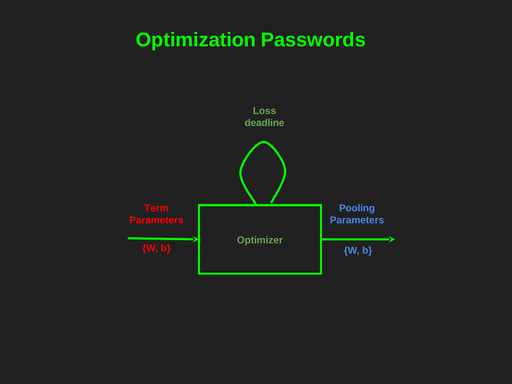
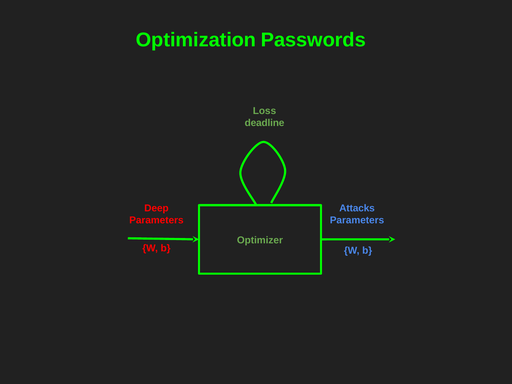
Term: Term -> Deep
Pooling: Pooling -> Attacks
